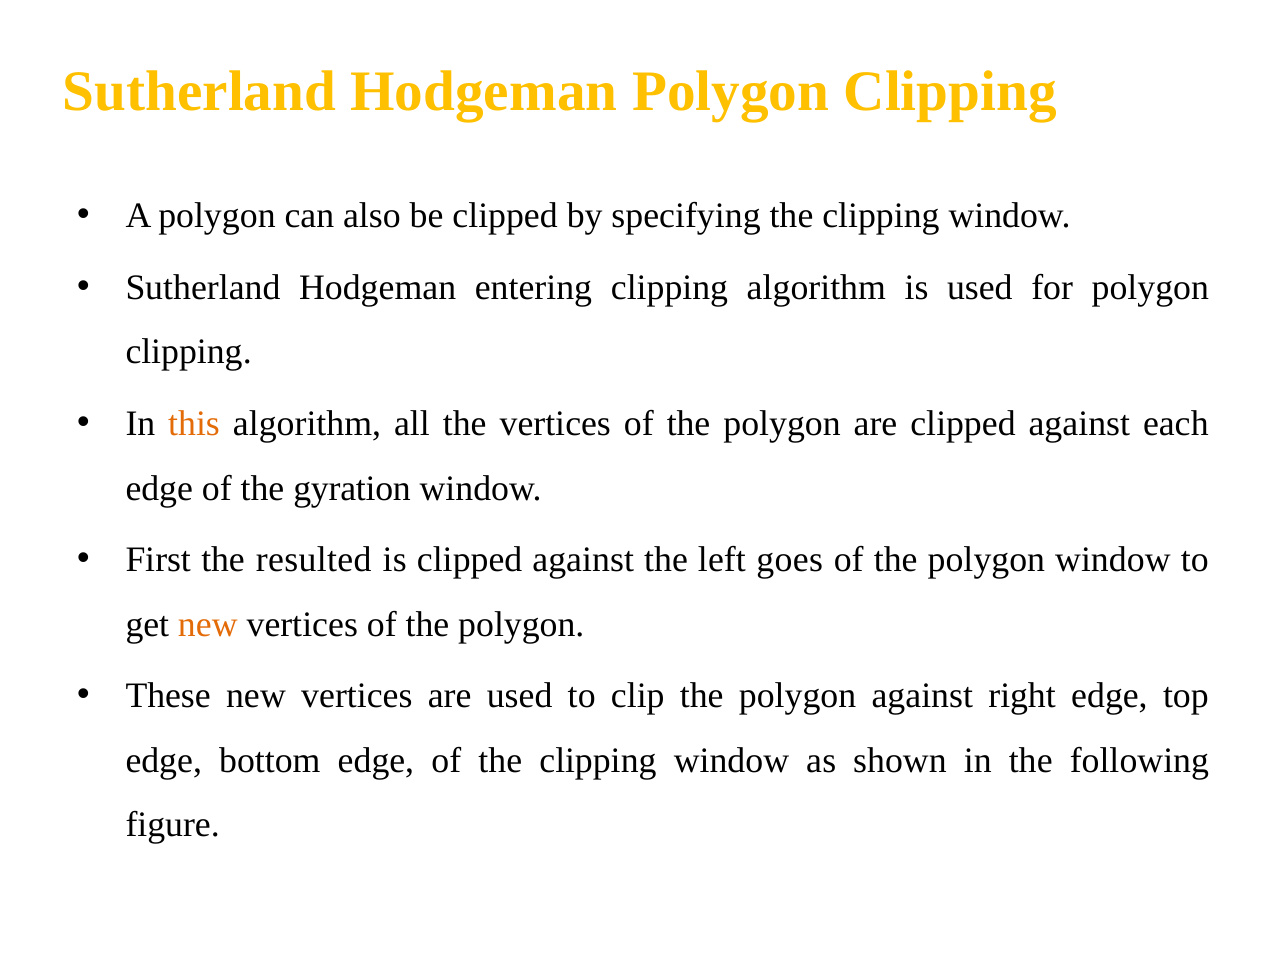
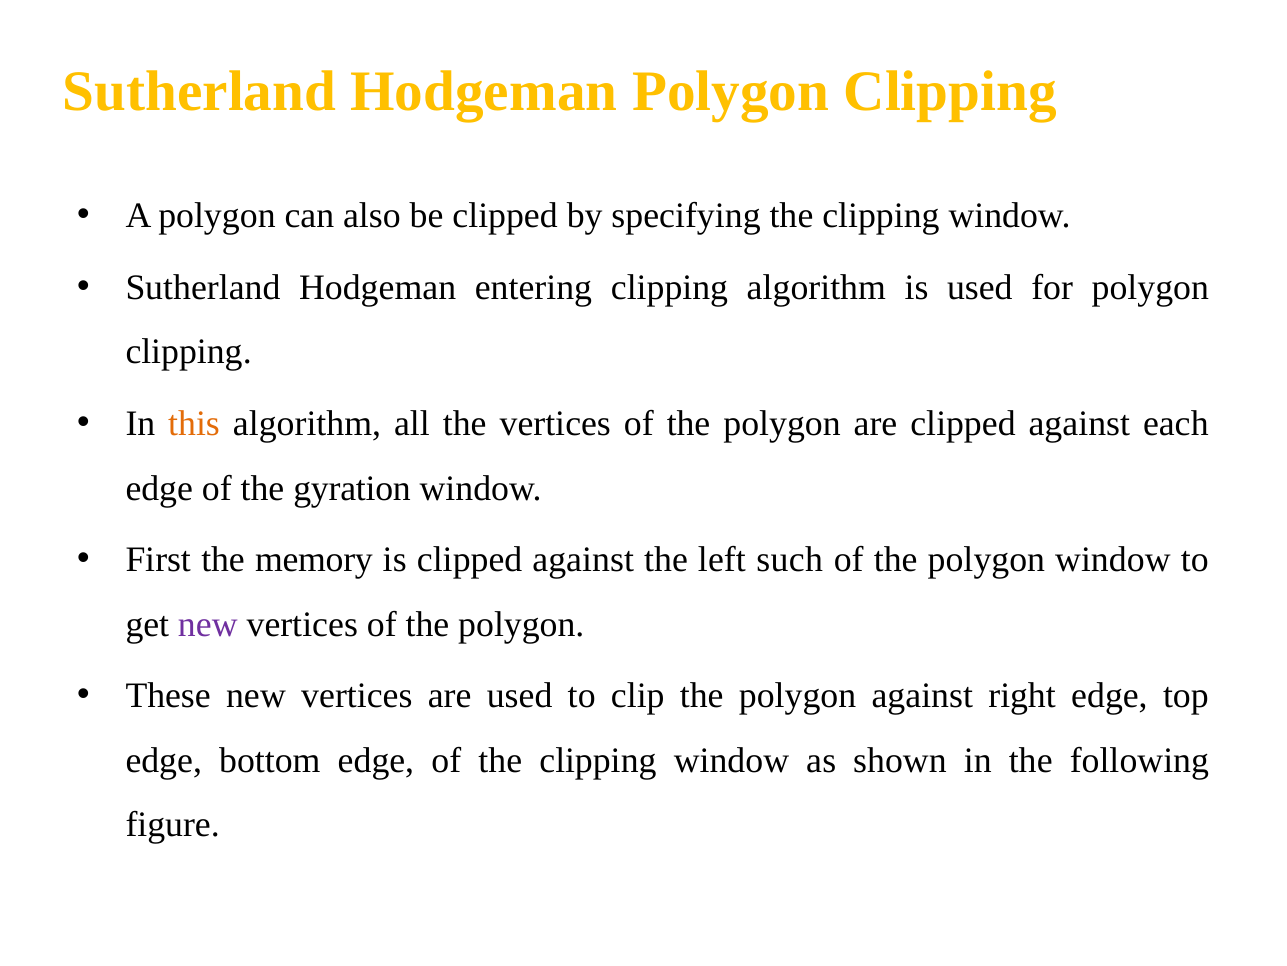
resulted: resulted -> memory
goes: goes -> such
new at (208, 624) colour: orange -> purple
